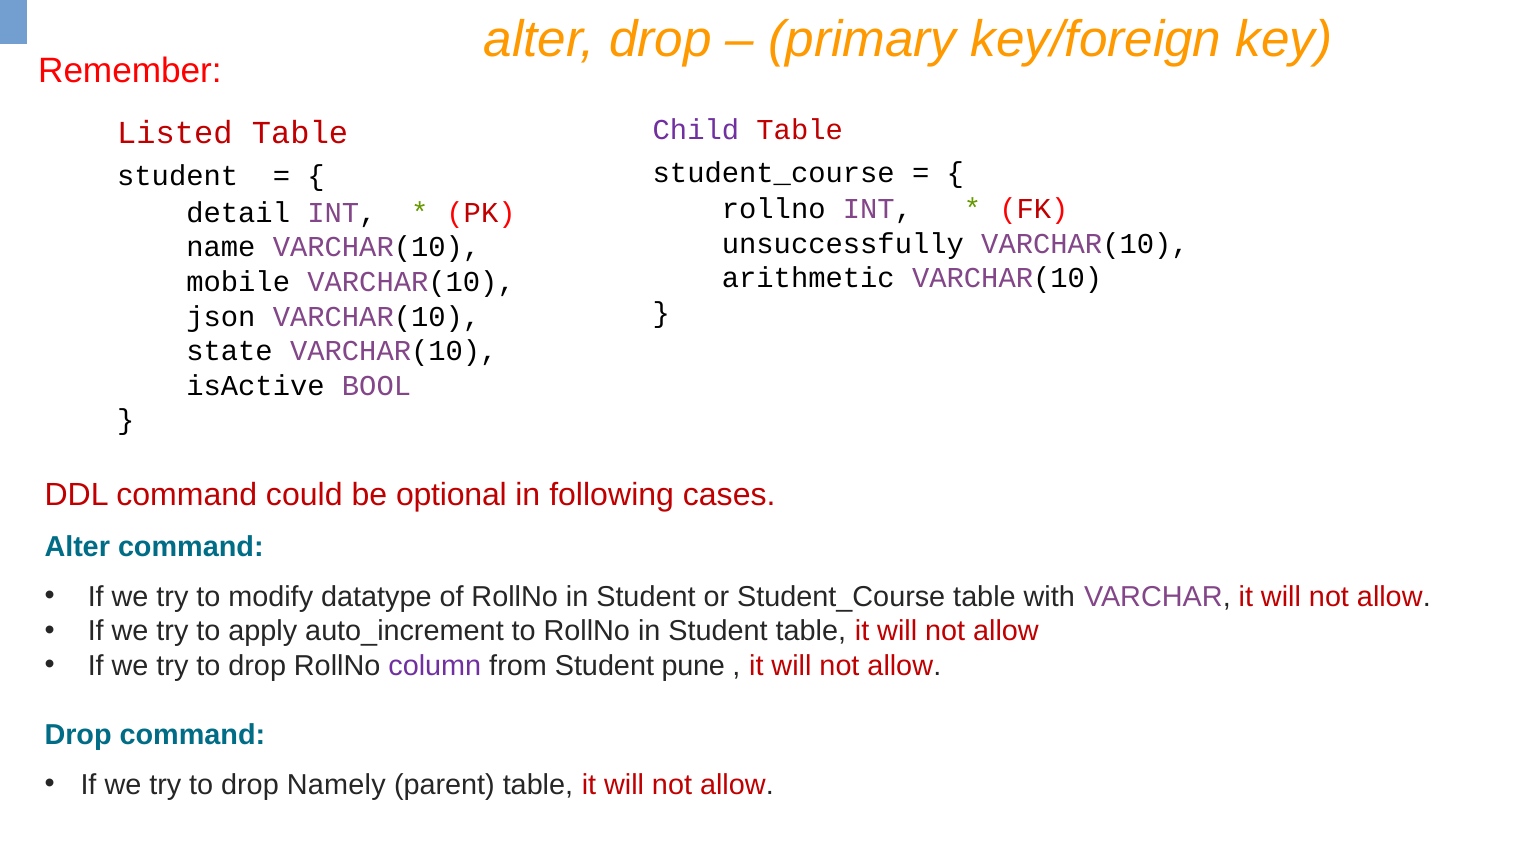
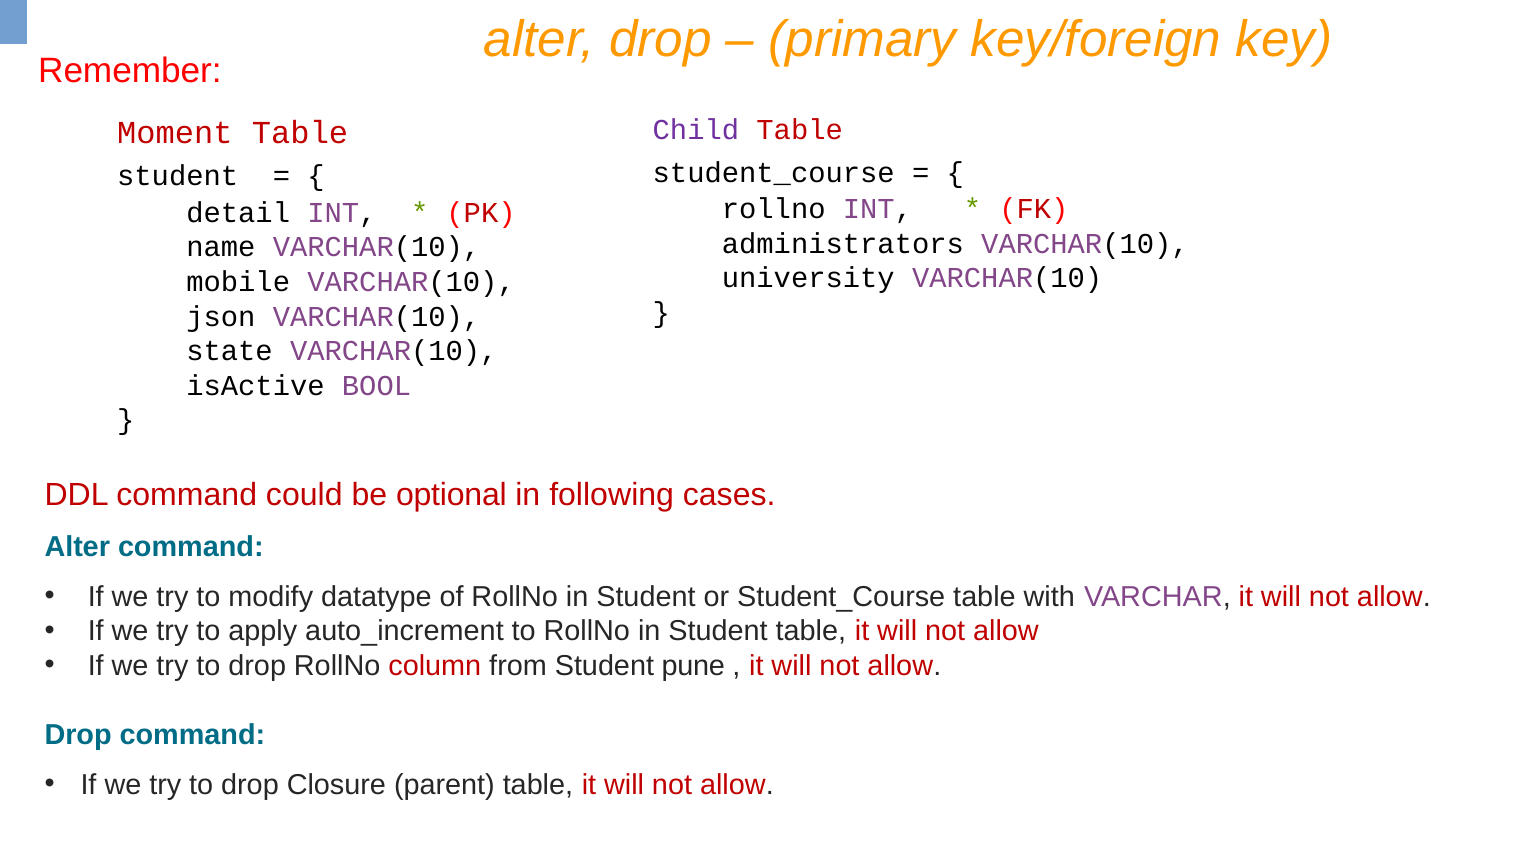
Listed: Listed -> Moment
unsuccessfully: unsuccessfully -> administrators
arithmetic: arithmetic -> university
column colour: purple -> red
Namely: Namely -> Closure
